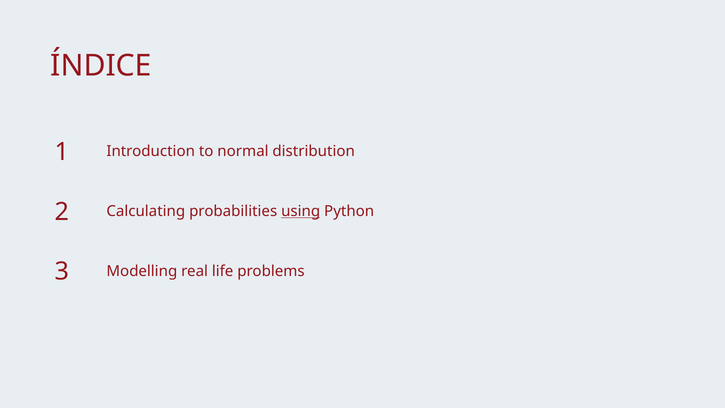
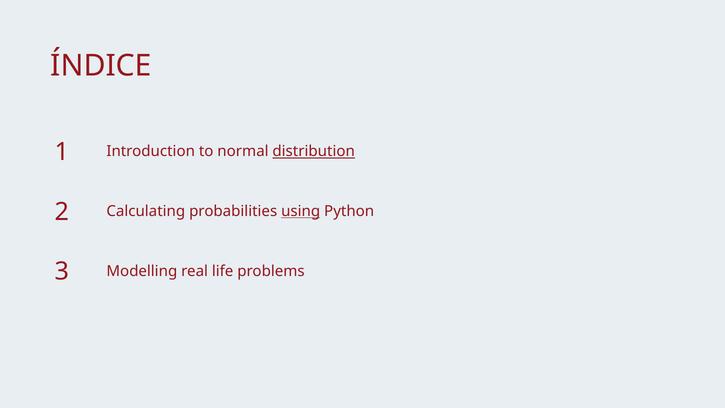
distribution underline: none -> present
